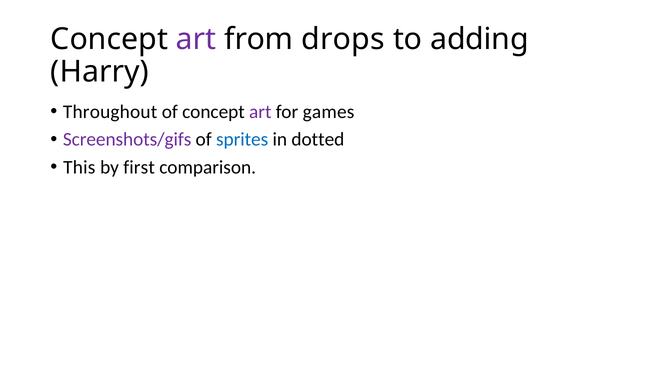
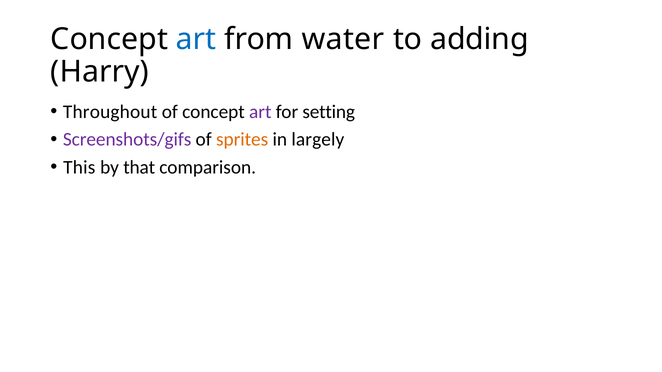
art at (196, 39) colour: purple -> blue
drops: drops -> water
games: games -> setting
sprites colour: blue -> orange
dotted: dotted -> largely
first: first -> that
